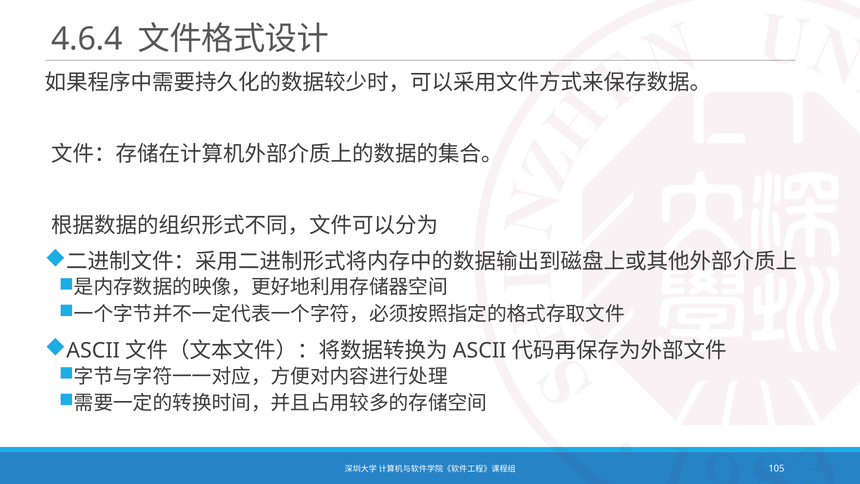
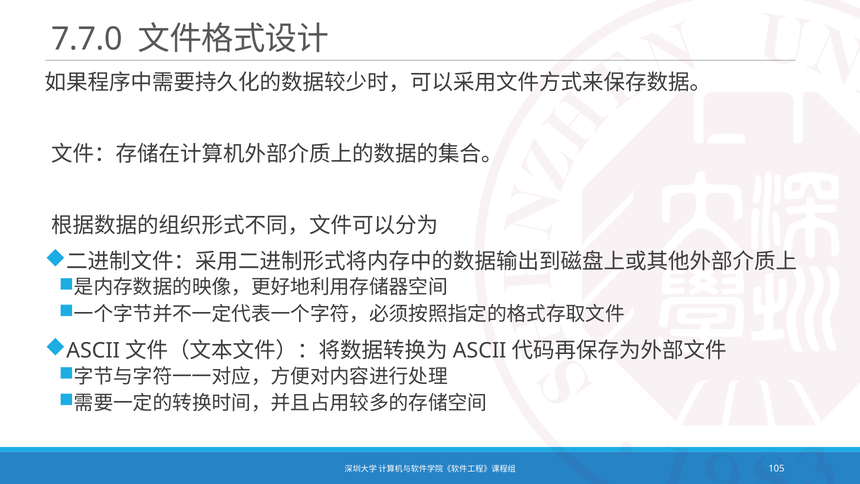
4.6.4: 4.6.4 -> 7.7.0
